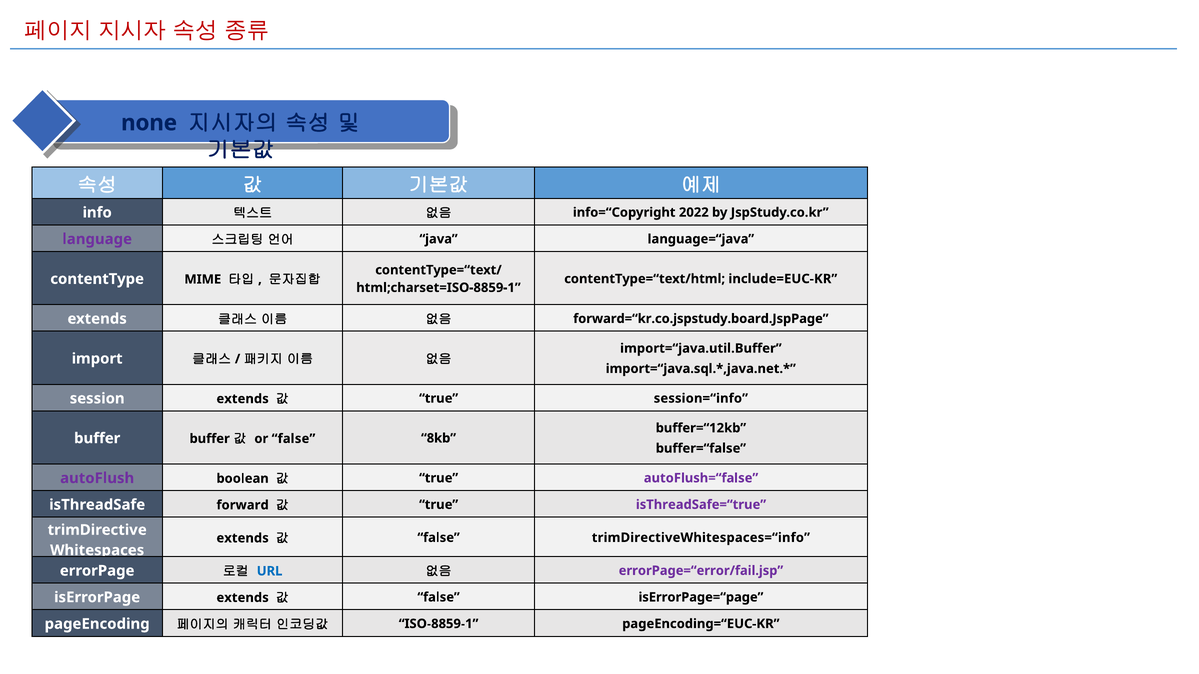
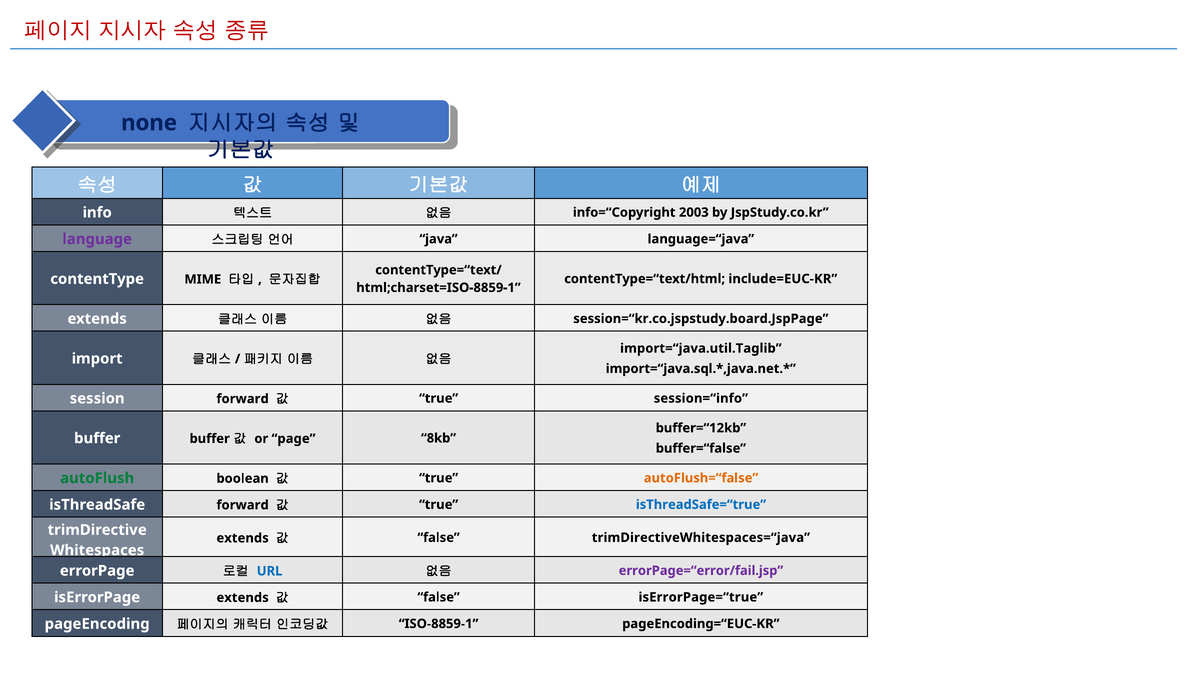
2022: 2022 -> 2003
forward=“kr.co.jspstudy.board.JspPage: forward=“kr.co.jspstudy.board.JspPage -> session=“kr.co.jspstudy.board.JspPage
import=“java.util.Buffer: import=“java.util.Buffer -> import=“java.util.Taglib
session extends: extends -> forward
or false: false -> page
autoFlush colour: purple -> green
autoFlush=“false colour: purple -> orange
isThreadSafe=“true colour: purple -> blue
trimDirectiveWhitespaces=“info: trimDirectiveWhitespaces=“info -> trimDirectiveWhitespaces=“java
isErrorPage=“page: isErrorPage=“page -> isErrorPage=“true
